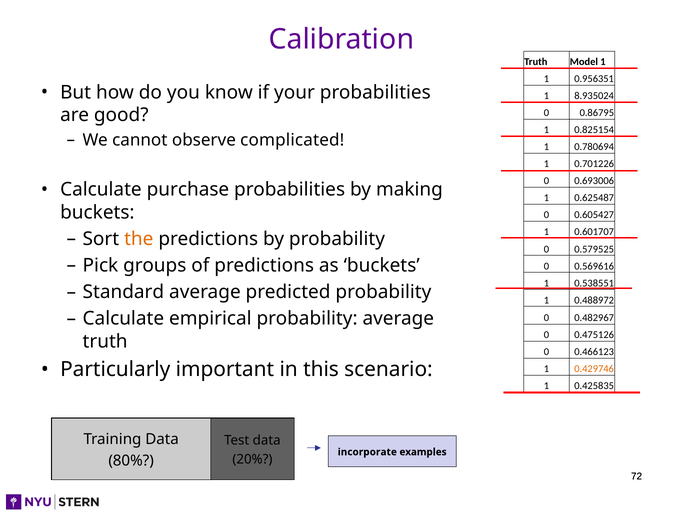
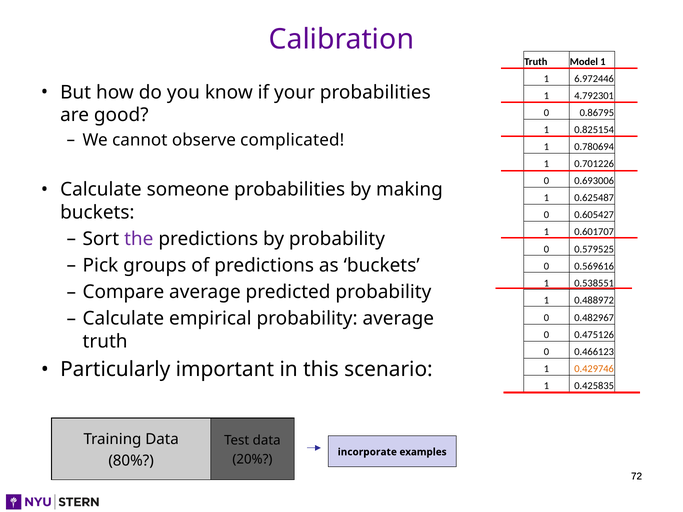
0.956351: 0.956351 -> 6.972446
8.935024: 8.935024 -> 4.792301
purchase: purchase -> someone
the colour: orange -> purple
Standard: Standard -> Compare
